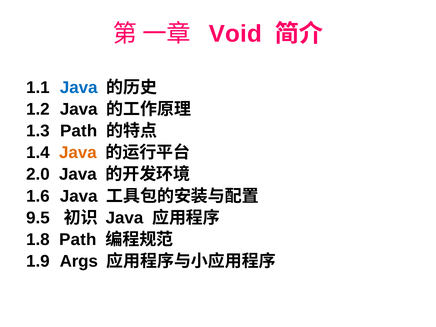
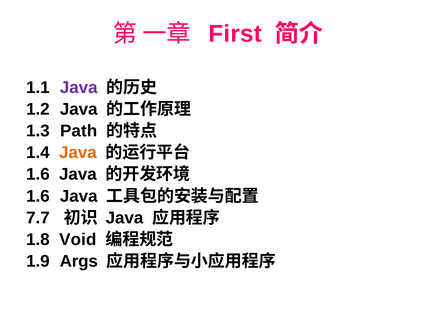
Void: Void -> First
Java at (79, 88) colour: blue -> purple
2.0 at (38, 174): 2.0 -> 1.6
9.5: 9.5 -> 7.7
1.8 Path: Path -> Void
